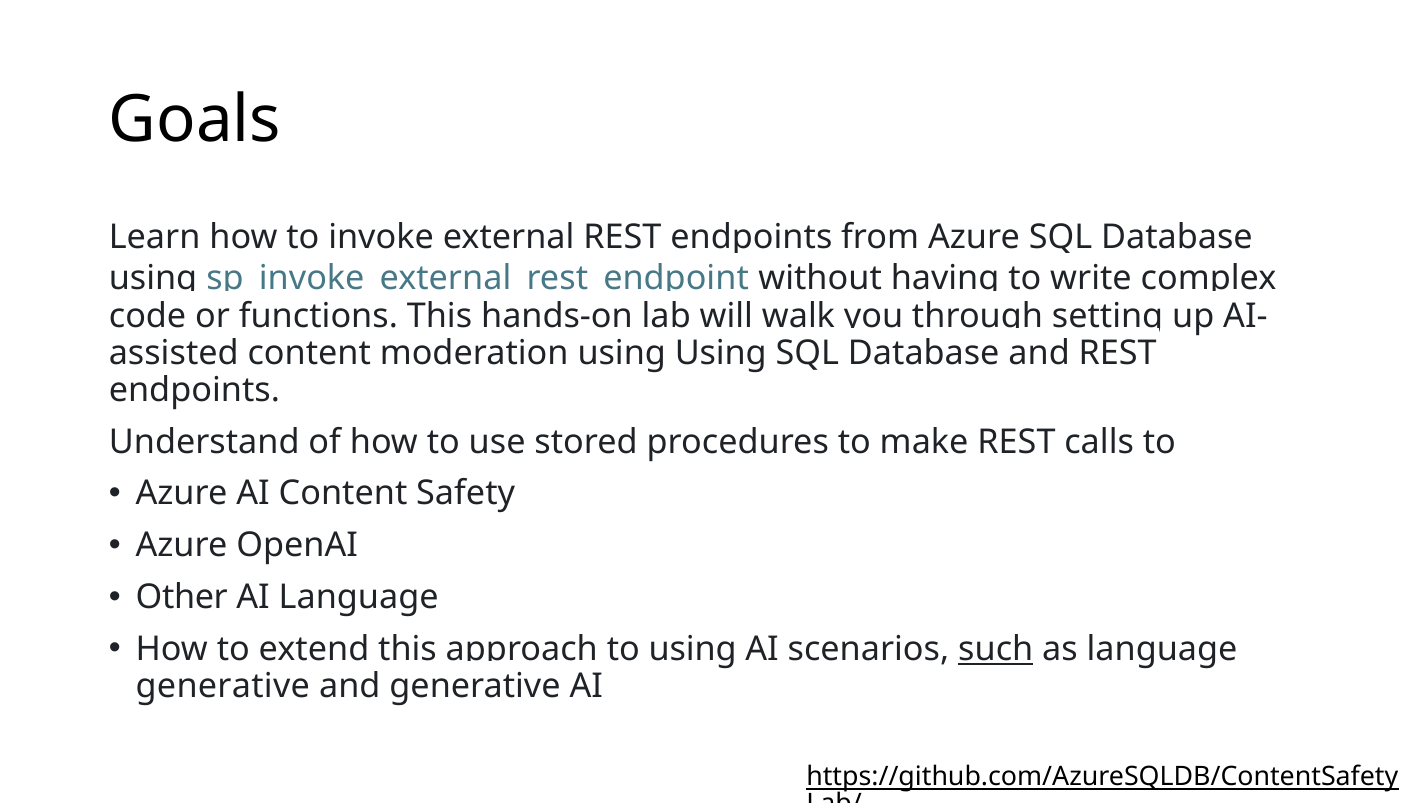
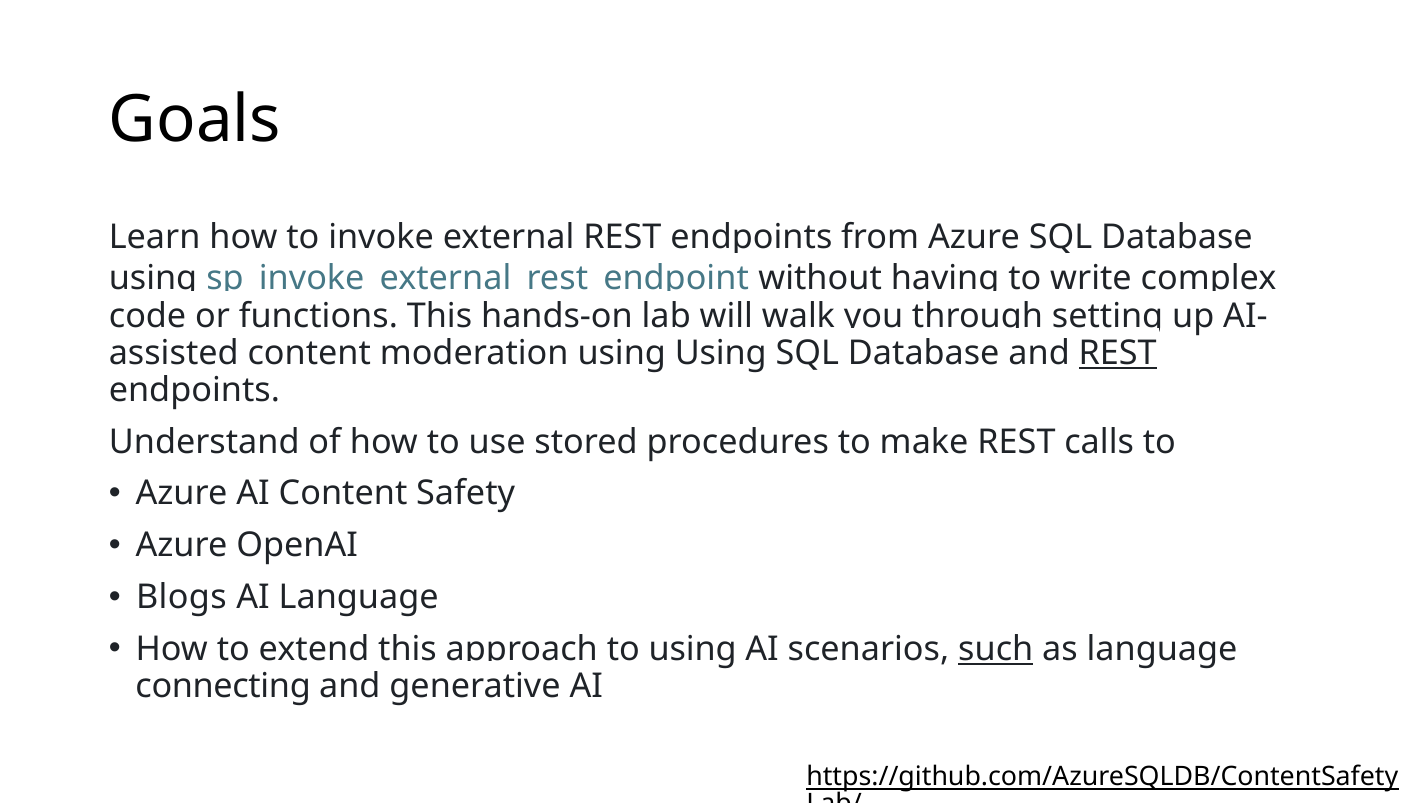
REST at (1118, 353) underline: none -> present
Other: Other -> Blogs
generative at (223, 686): generative -> connecting
